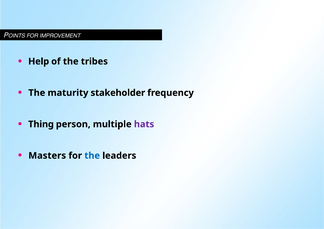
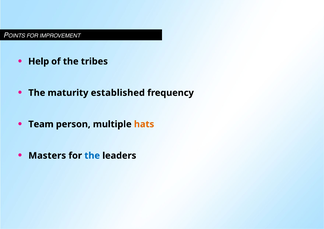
stakeholder: stakeholder -> established
Thing: Thing -> Team
hats colour: purple -> orange
